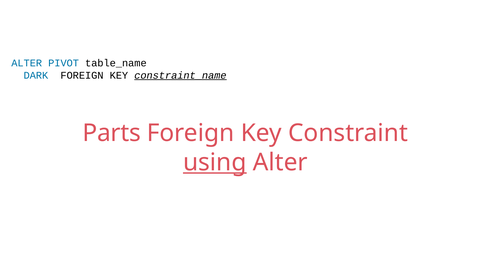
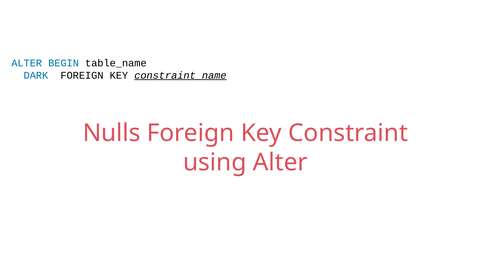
PIVOT: PIVOT -> BEGIN
Parts: Parts -> Nulls
using underline: present -> none
